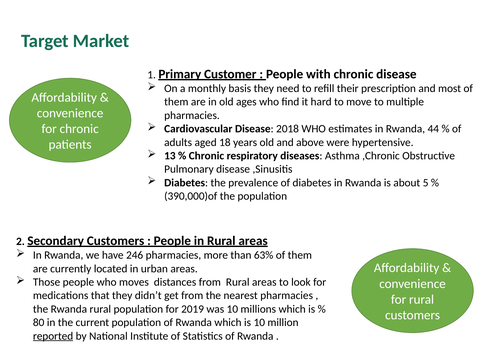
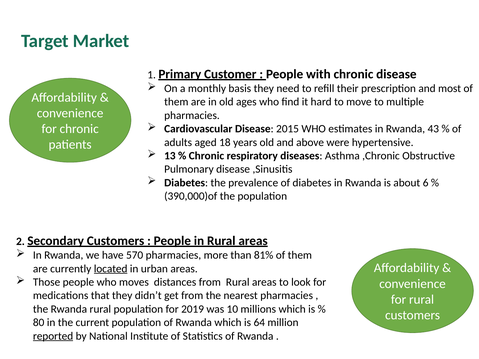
2018: 2018 -> 2015
44: 44 -> 43
5: 5 -> 6
246: 246 -> 570
63%: 63% -> 81%
located underline: none -> present
is 10: 10 -> 64
